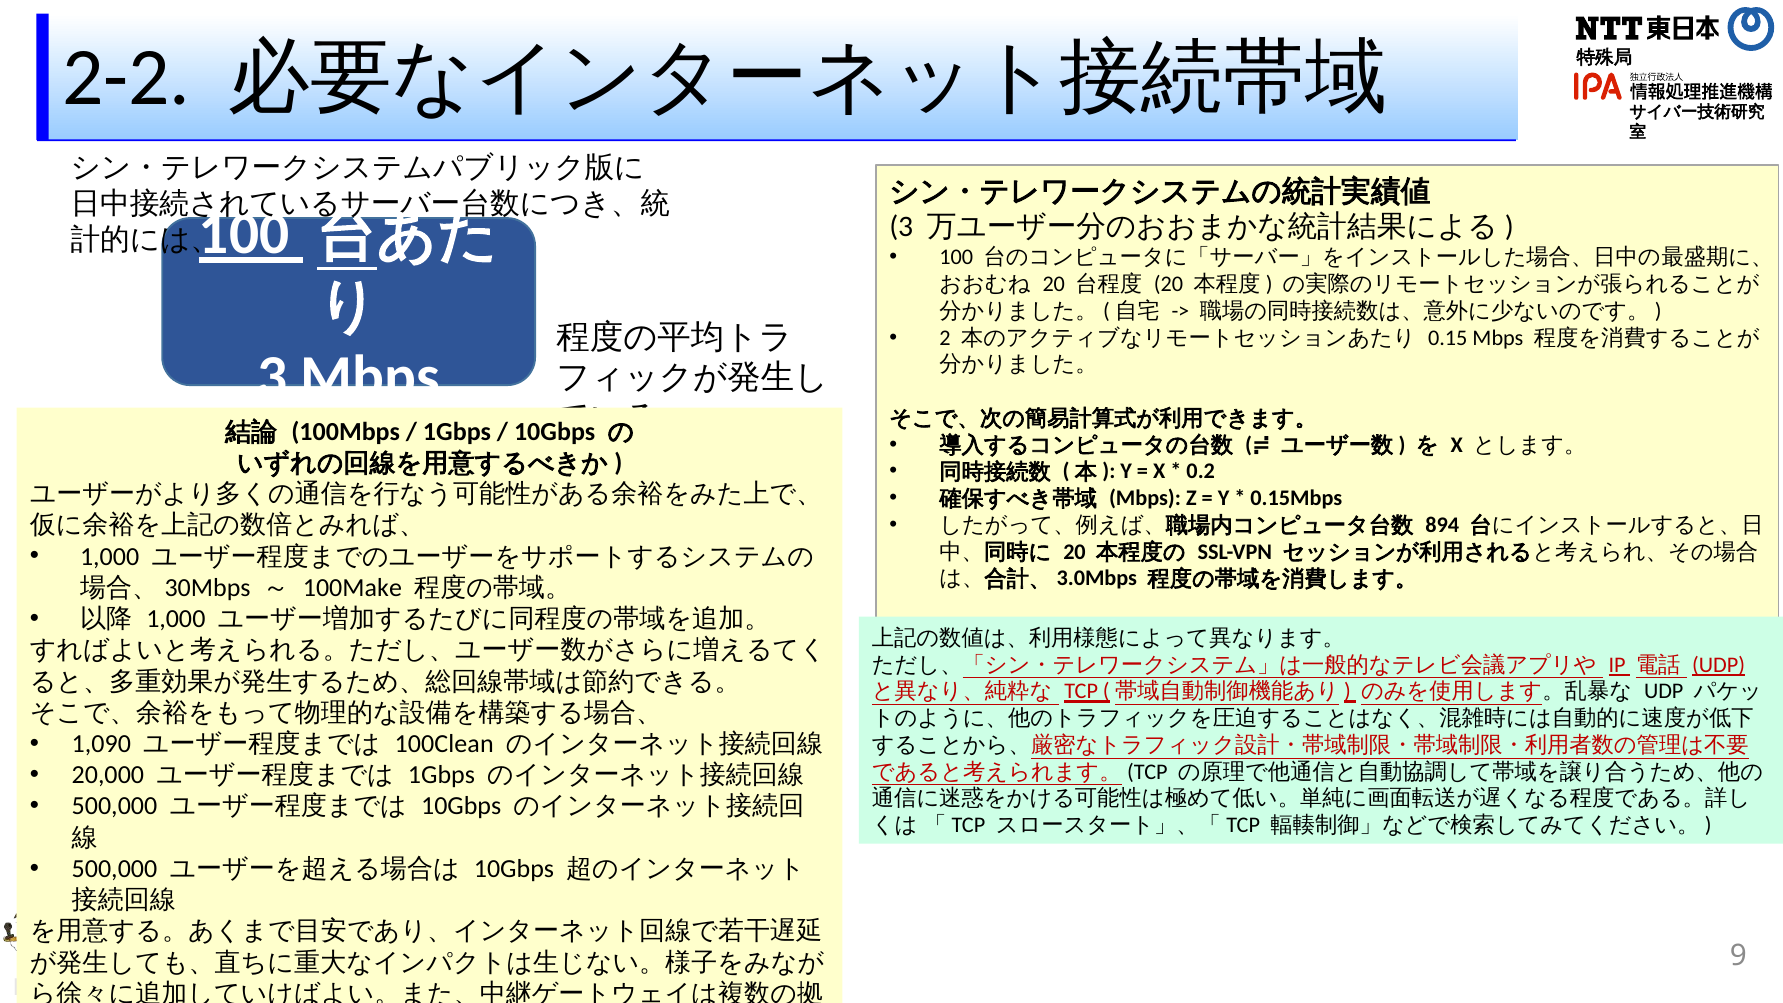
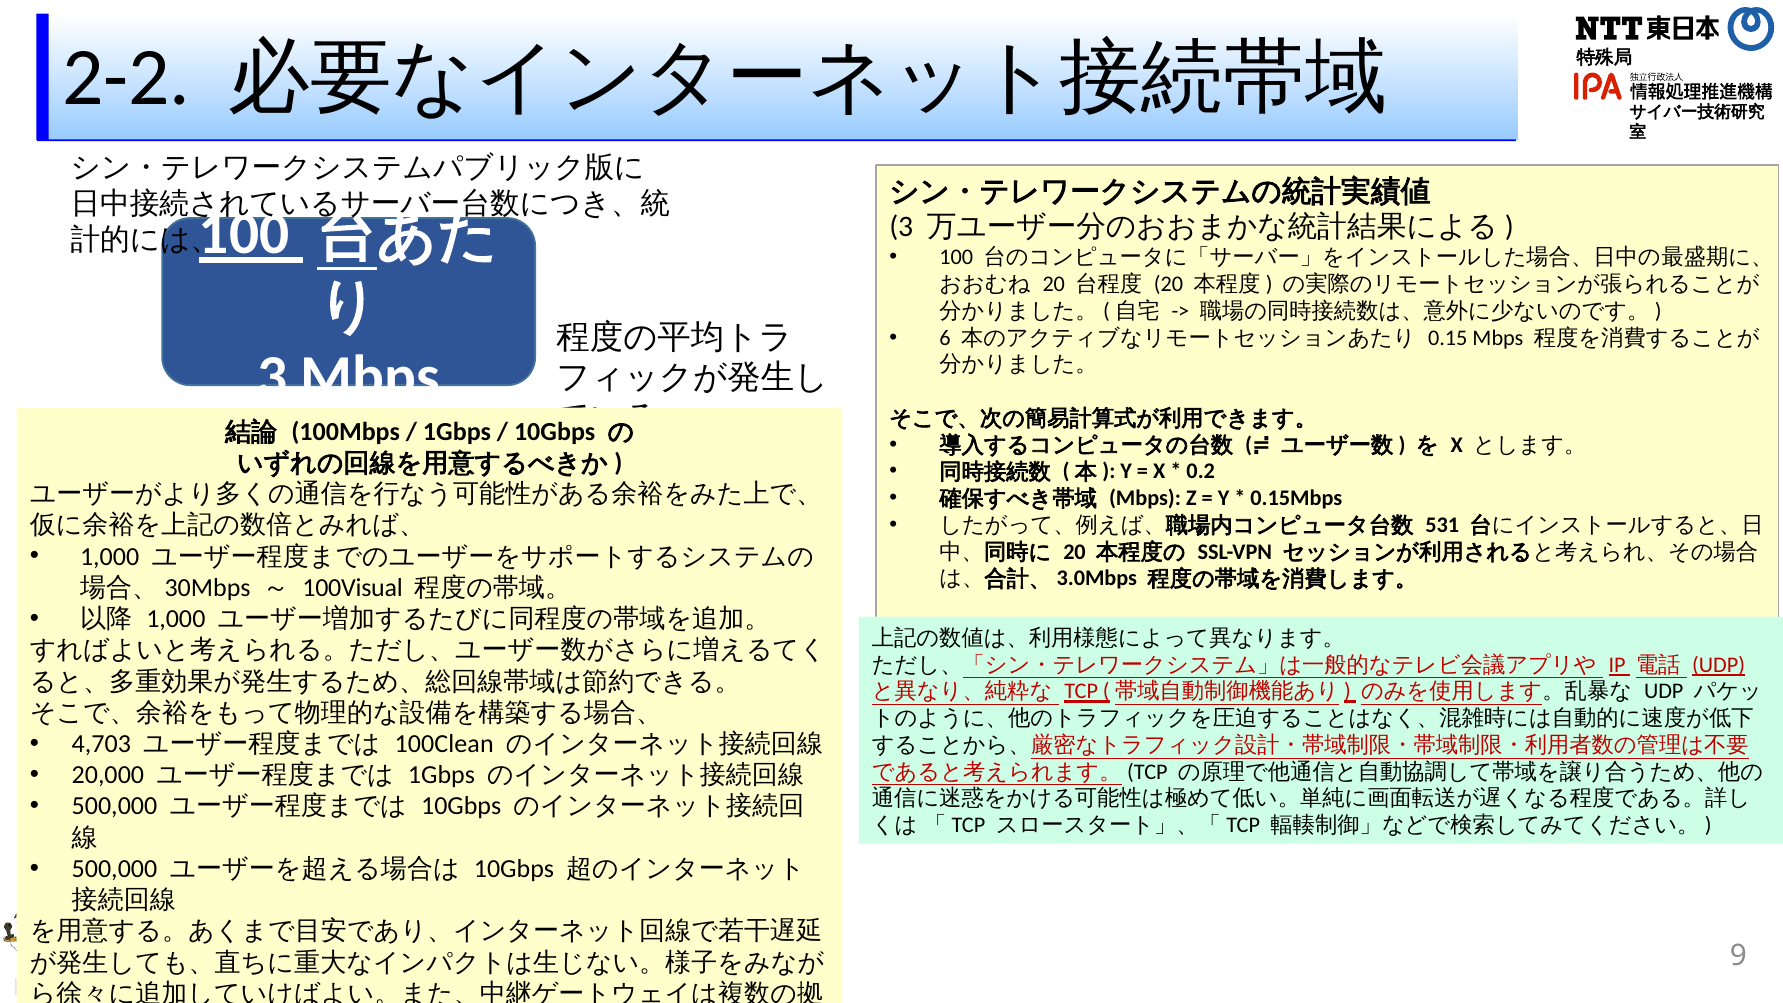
2: 2 -> 6
894: 894 -> 531
100Make: 100Make -> 100Visual
1,090: 1,090 -> 4,703
